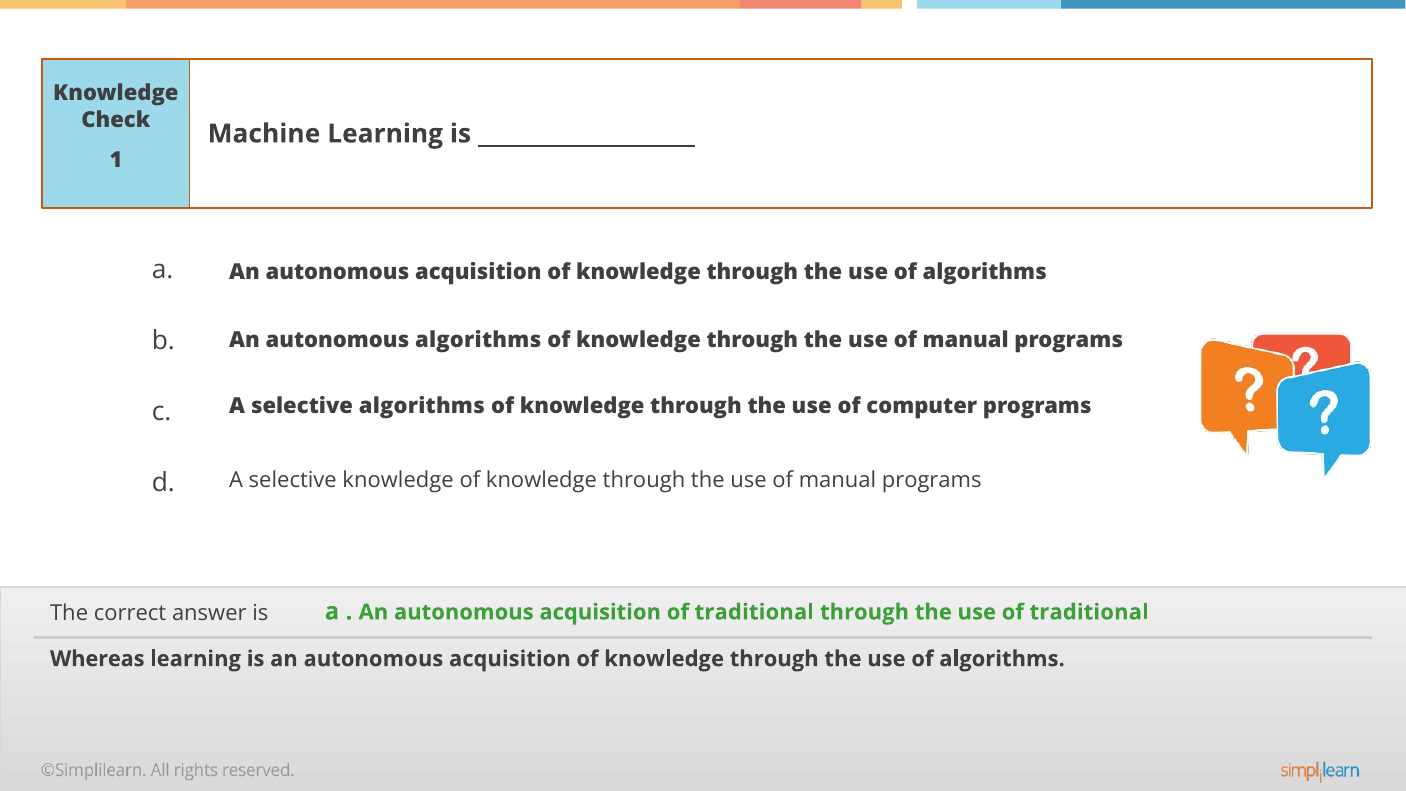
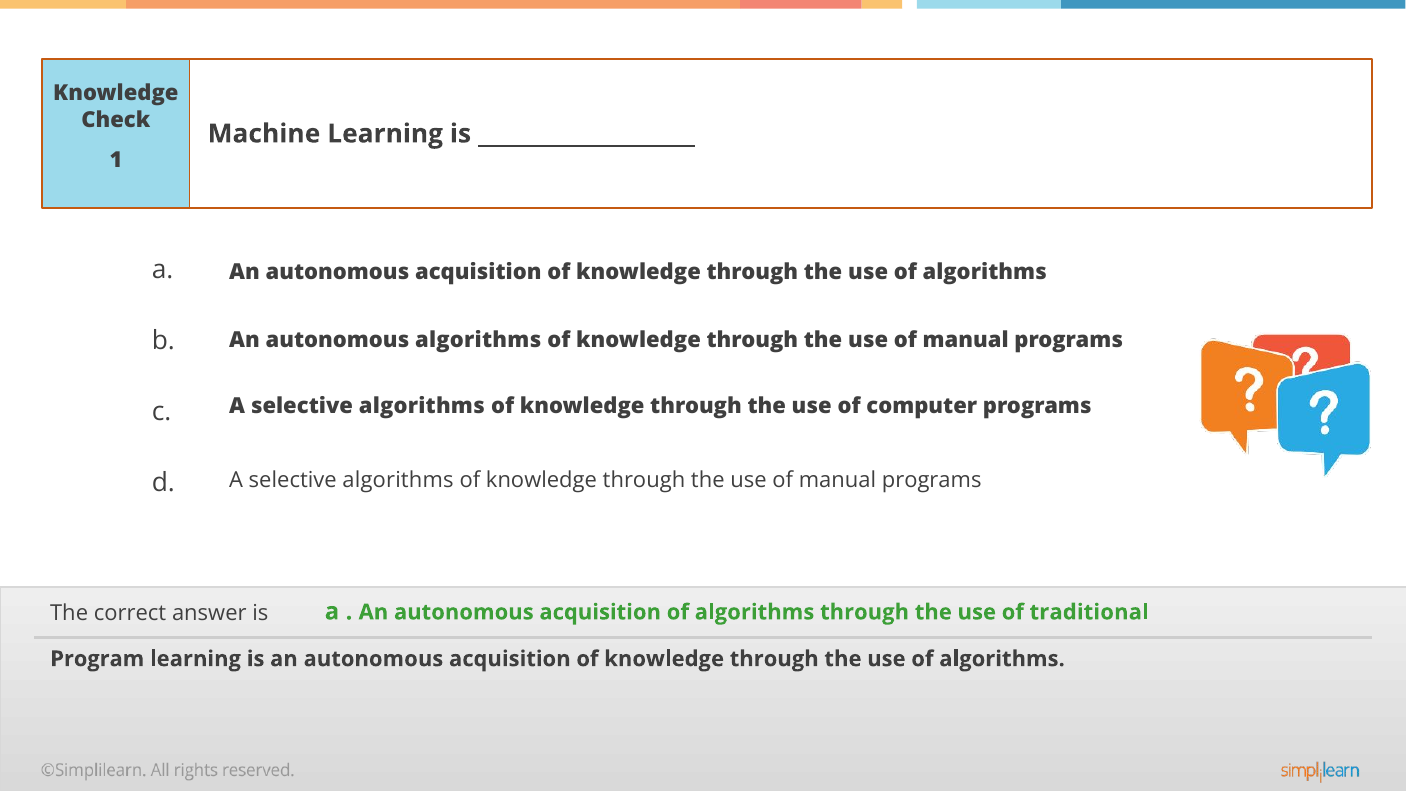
knowledge at (398, 481): knowledge -> algorithms
acquisition of traditional: traditional -> algorithms
Whereas: Whereas -> Program
